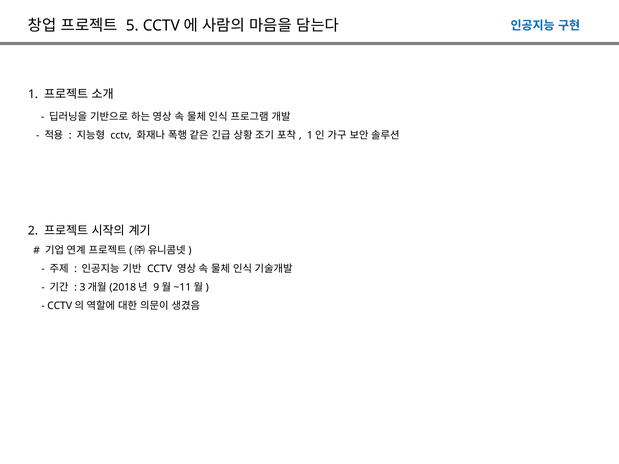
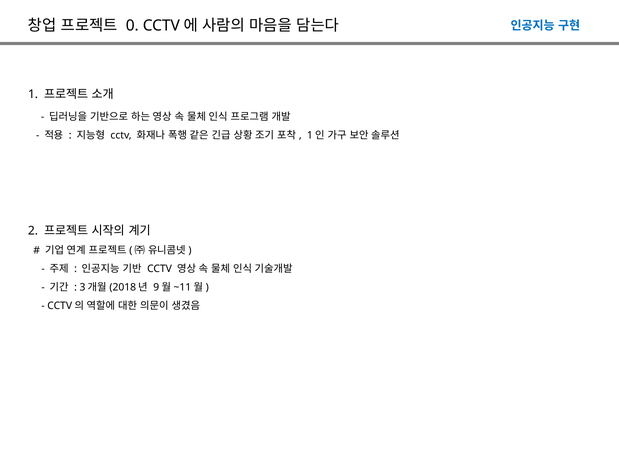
5: 5 -> 0
